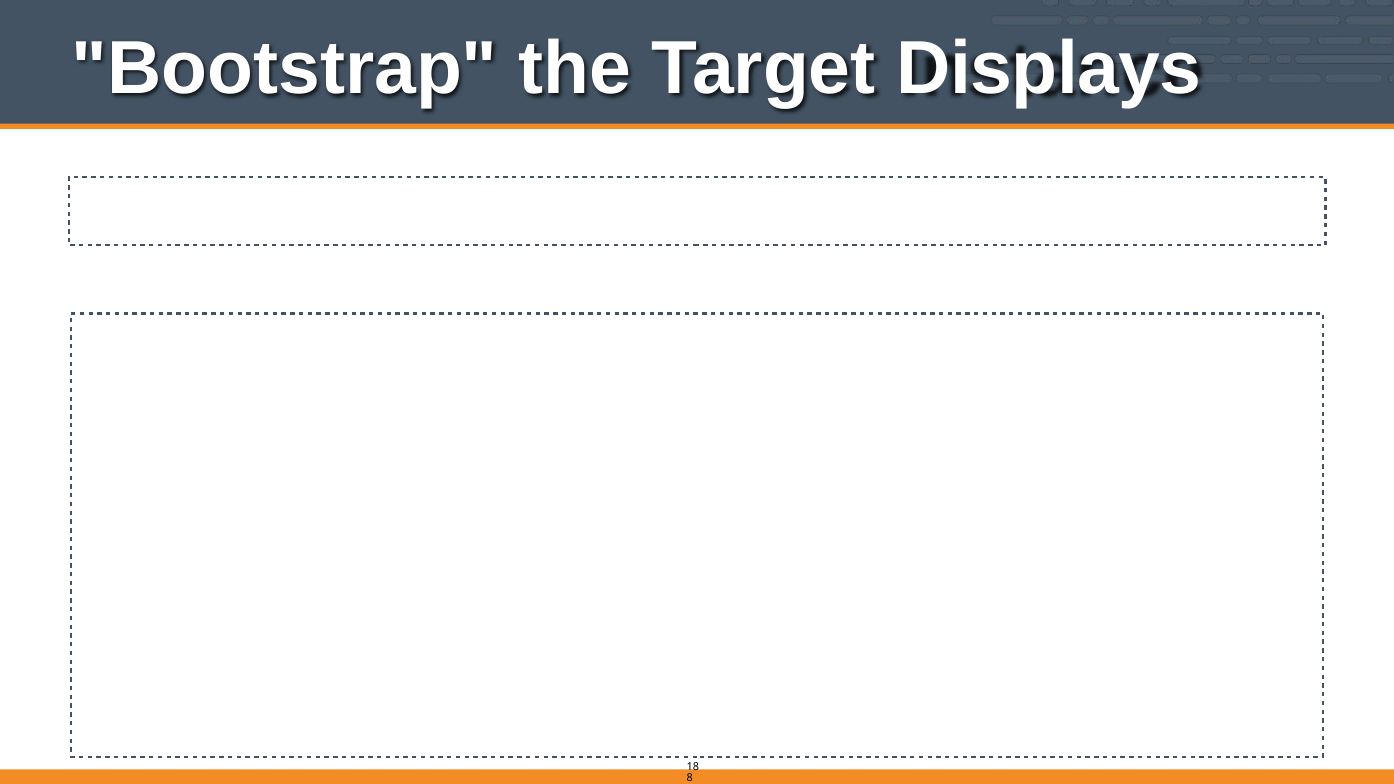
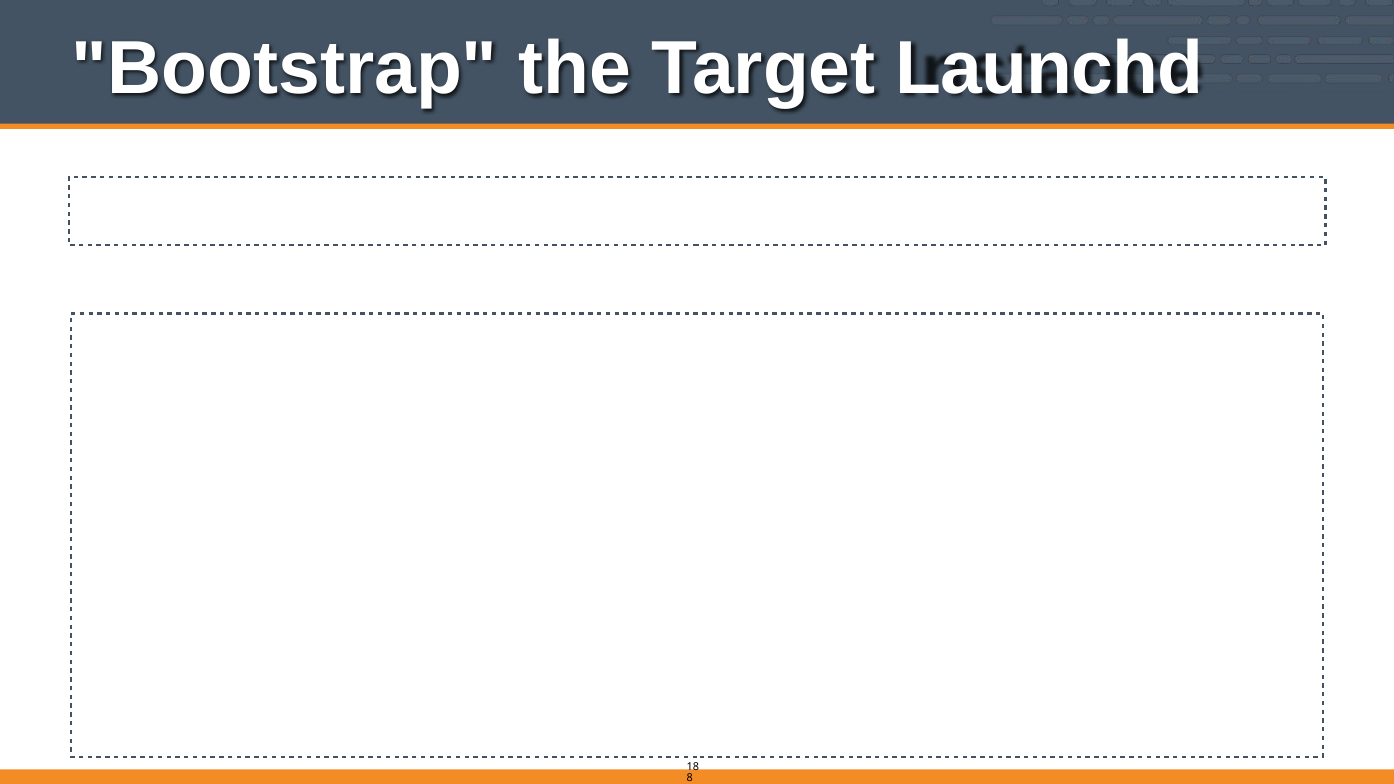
Displays: Displays -> Launchd
